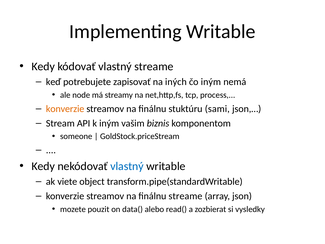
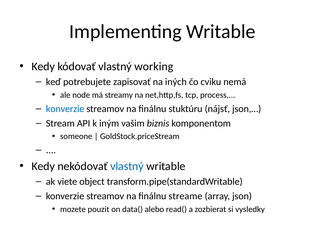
vlastný streame: streame -> working
čo iným: iným -> cviku
konverzie at (65, 109) colour: orange -> blue
sami: sami -> nájsť
